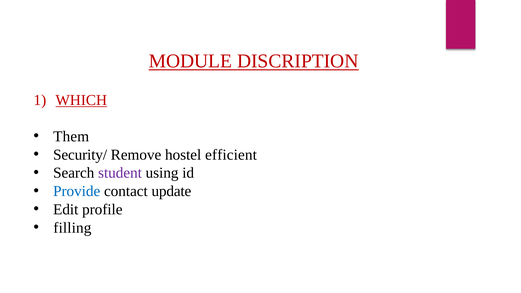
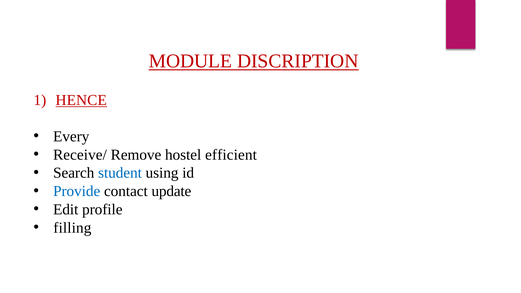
WHICH: WHICH -> HENCE
Them: Them -> Every
Security/: Security/ -> Receive/
student colour: purple -> blue
